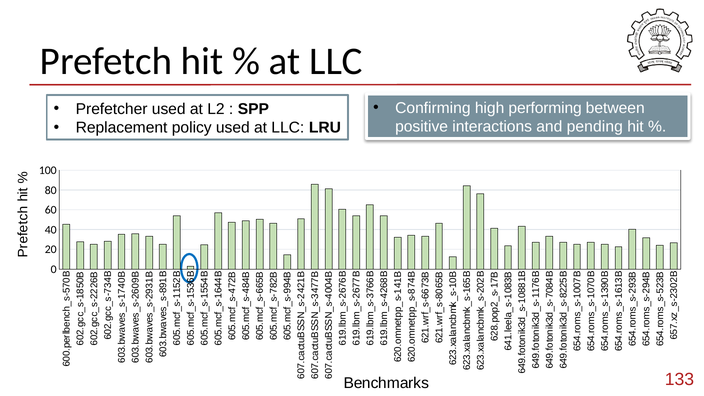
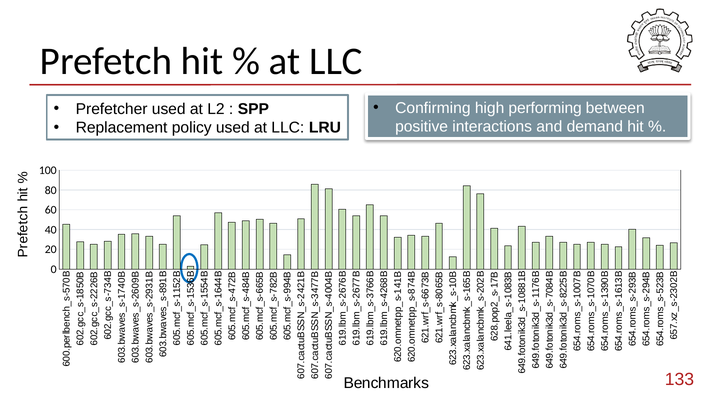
pending: pending -> demand
